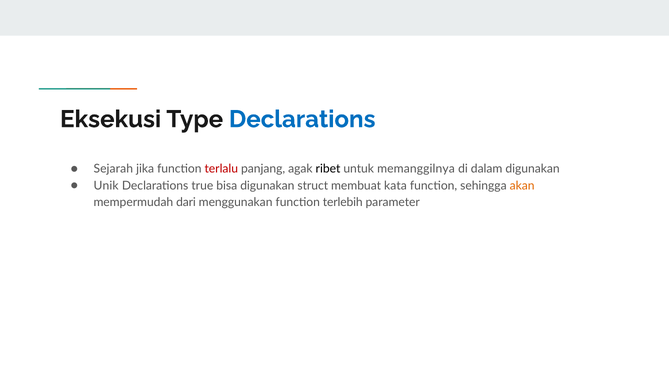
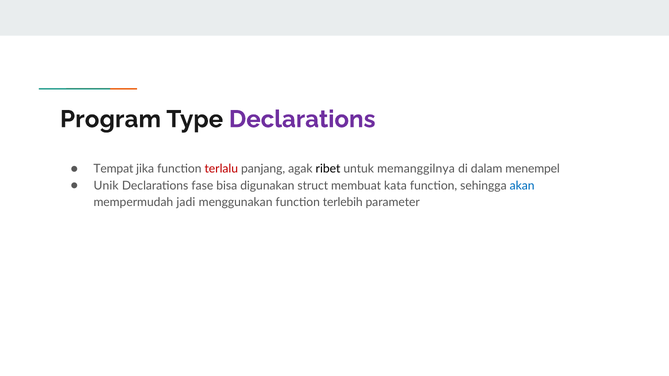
Eksekusi: Eksekusi -> Program
Declarations at (302, 119) colour: blue -> purple
Sejarah: Sejarah -> Tempat
dalam digunakan: digunakan -> menempel
true: true -> fase
akan colour: orange -> blue
dari: dari -> jadi
